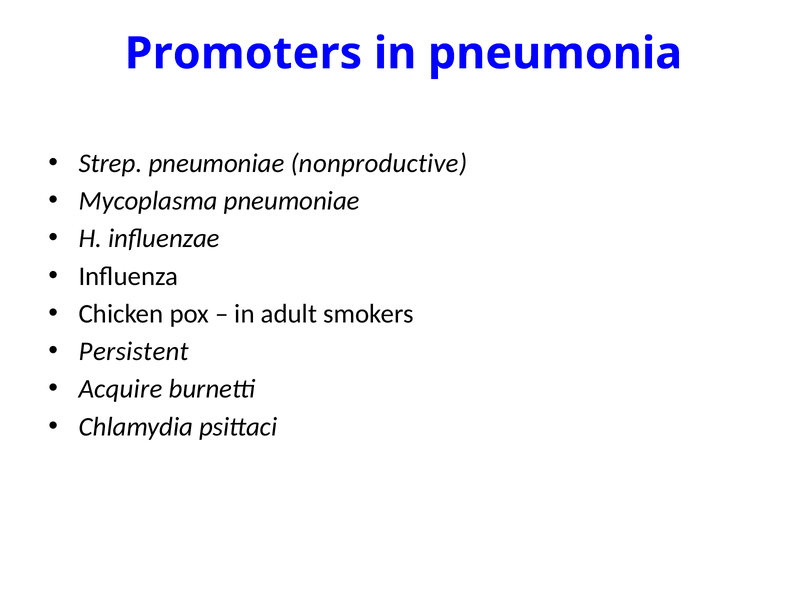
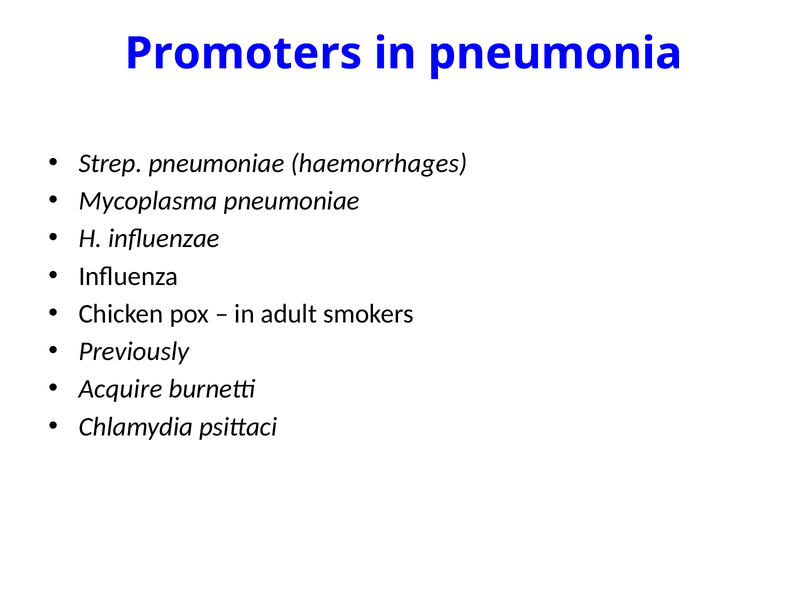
nonproductive: nonproductive -> haemorrhages
Persistent: Persistent -> Previously
